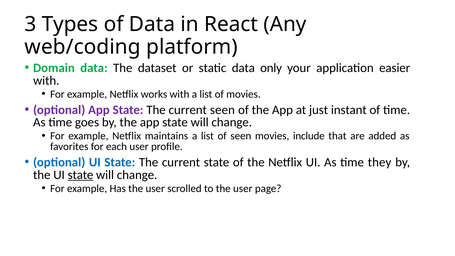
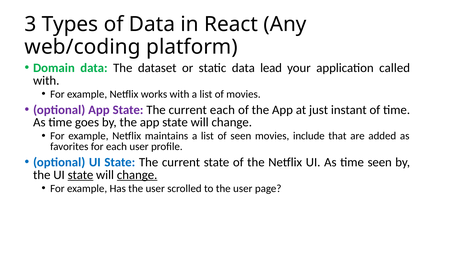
only: only -> lead
easier: easier -> called
current seen: seen -> each
time they: they -> seen
change at (137, 175) underline: none -> present
